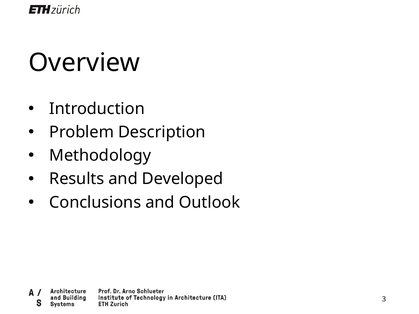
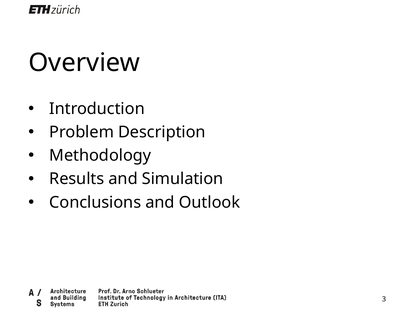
Developed: Developed -> Simulation
